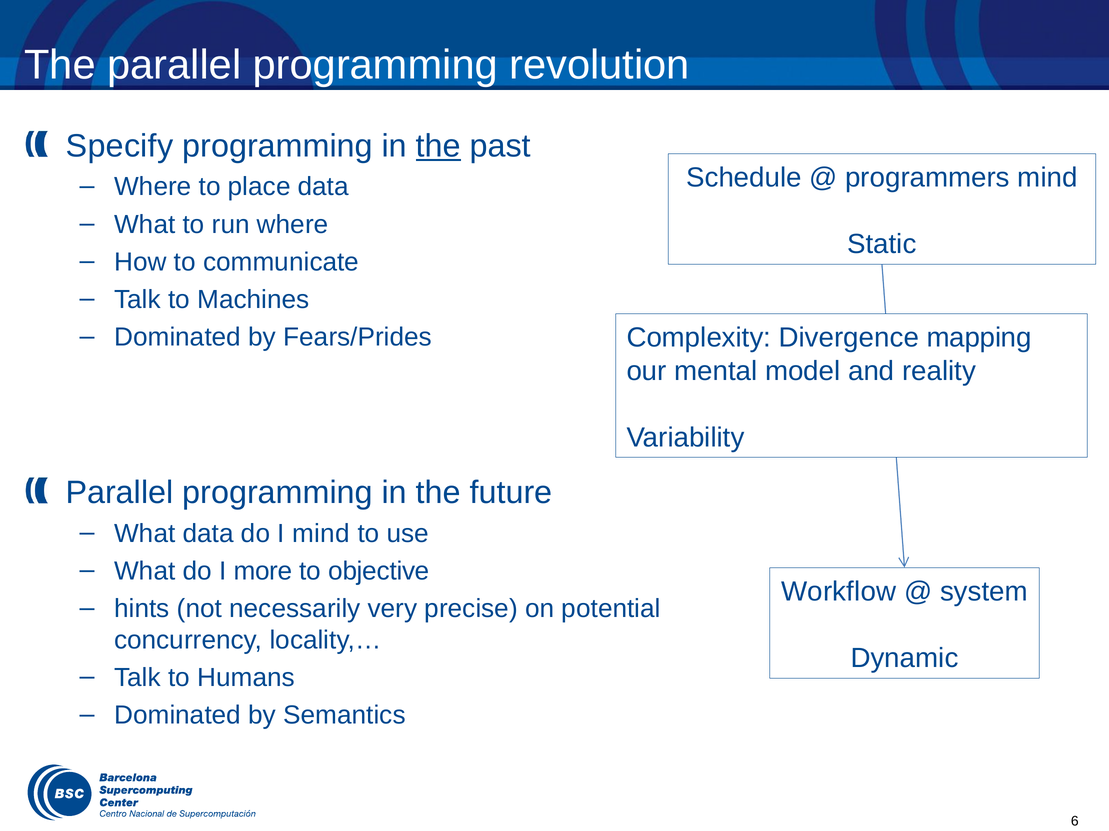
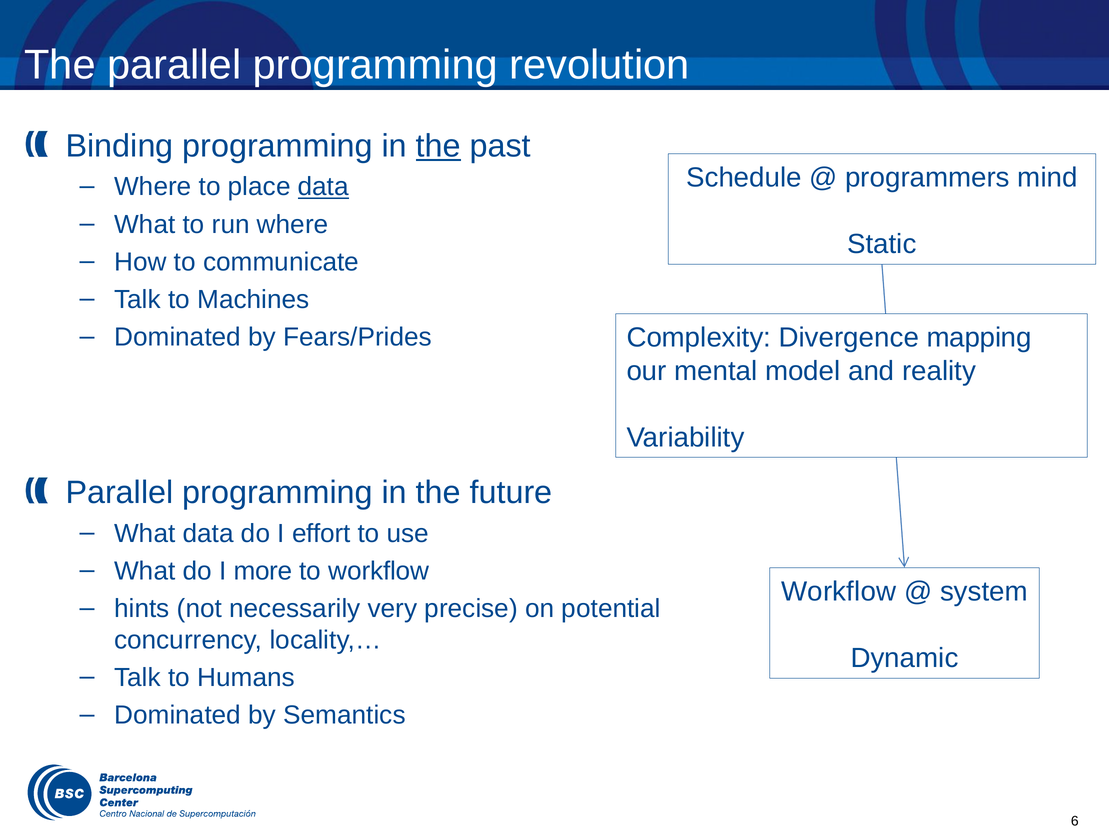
Specify: Specify -> Binding
data at (323, 187) underline: none -> present
I mind: mind -> effort
to objective: objective -> workflow
